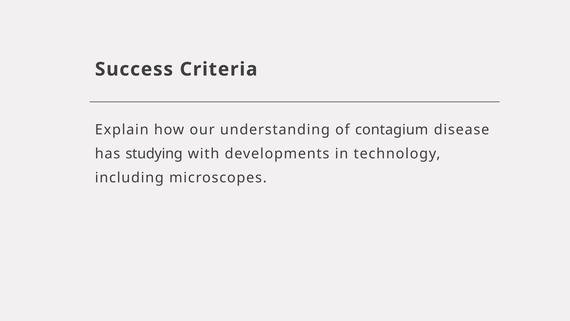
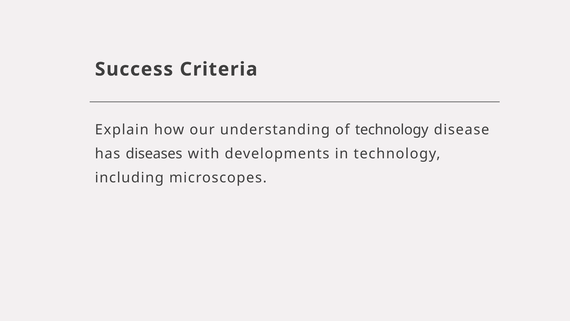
of contagium: contagium -> technology
studying: studying -> diseases
